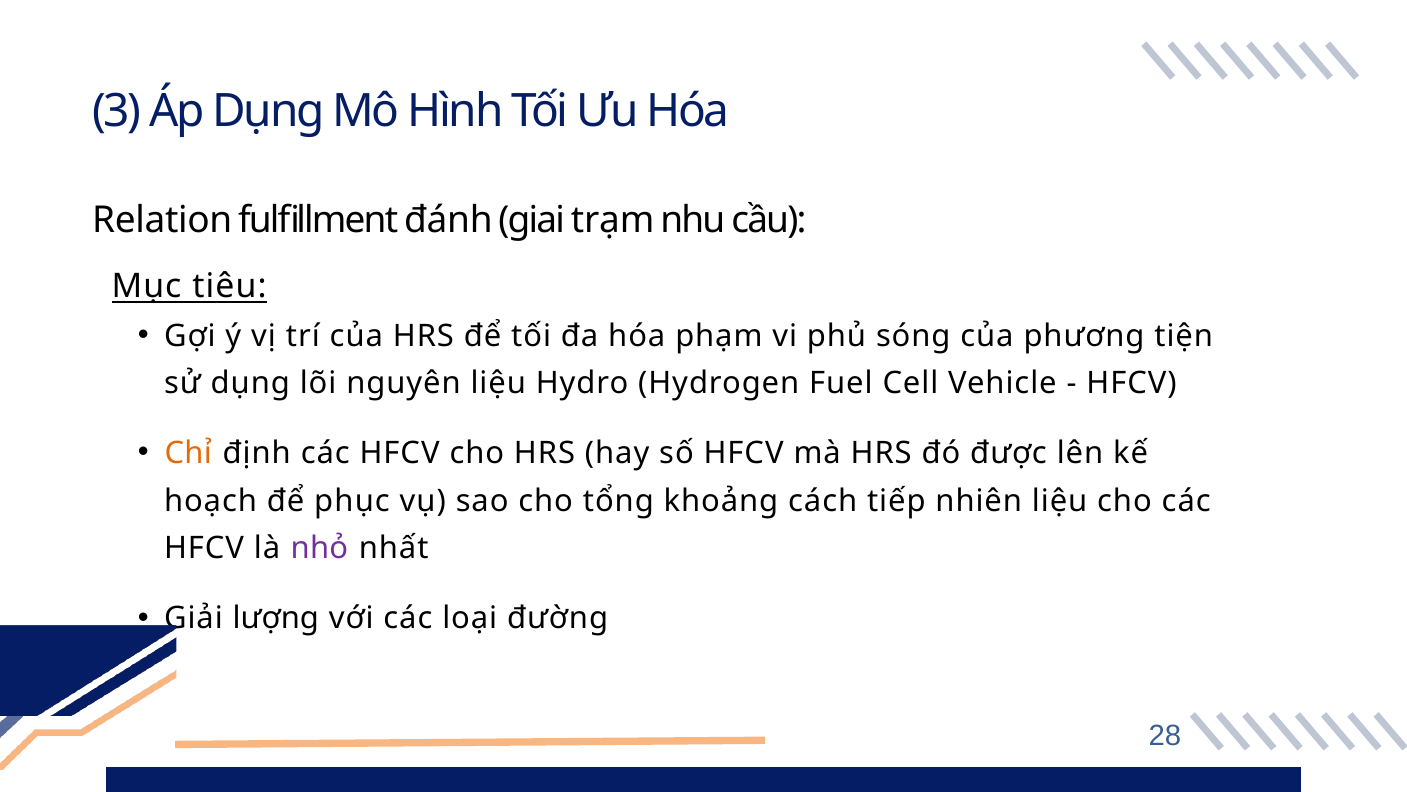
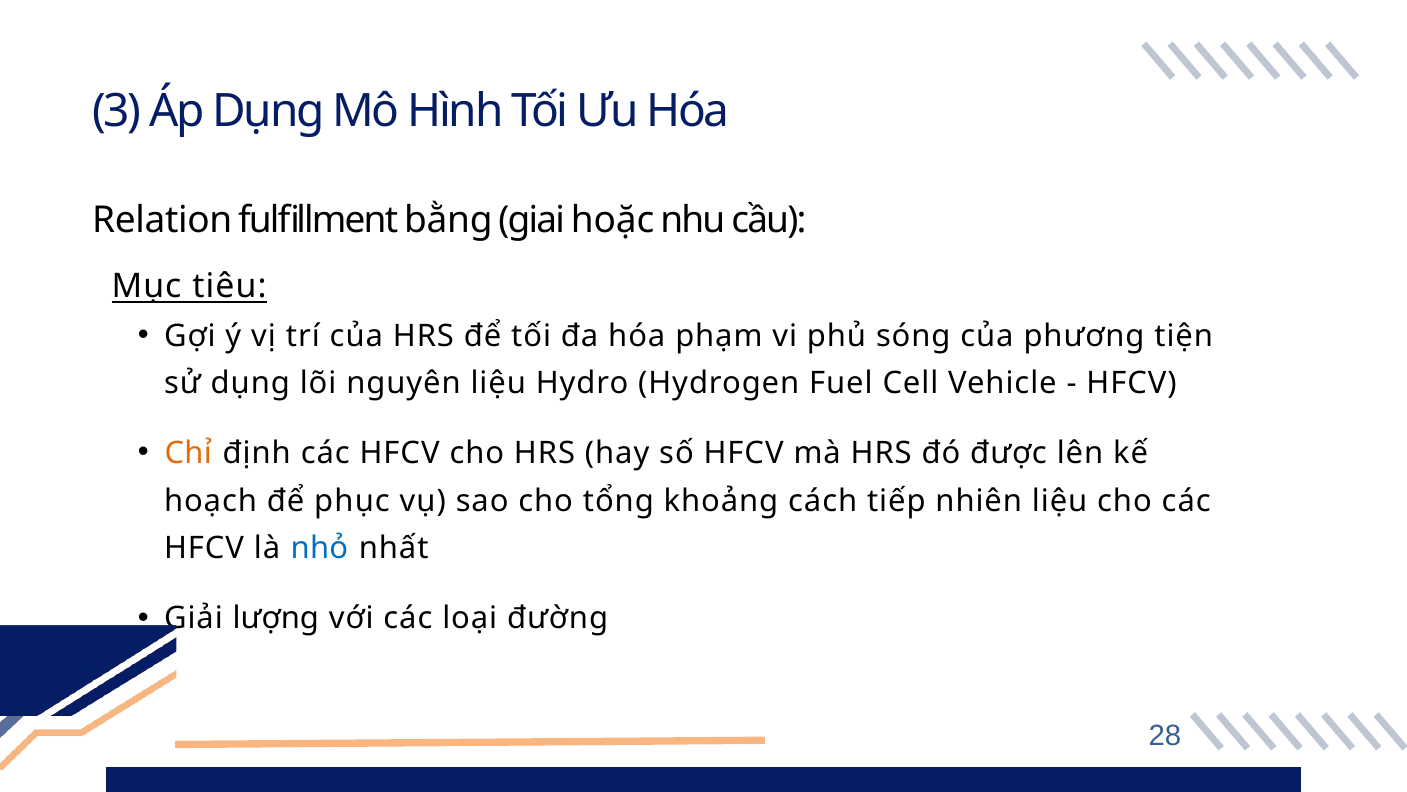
đánh: đánh -> bằng
trạm: trạm -> hoặc
nhỏ colour: purple -> blue
